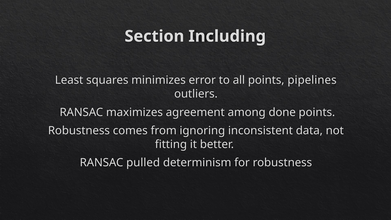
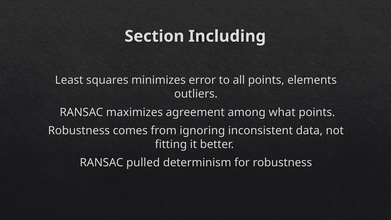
pipelines: pipelines -> elements
done: done -> what
